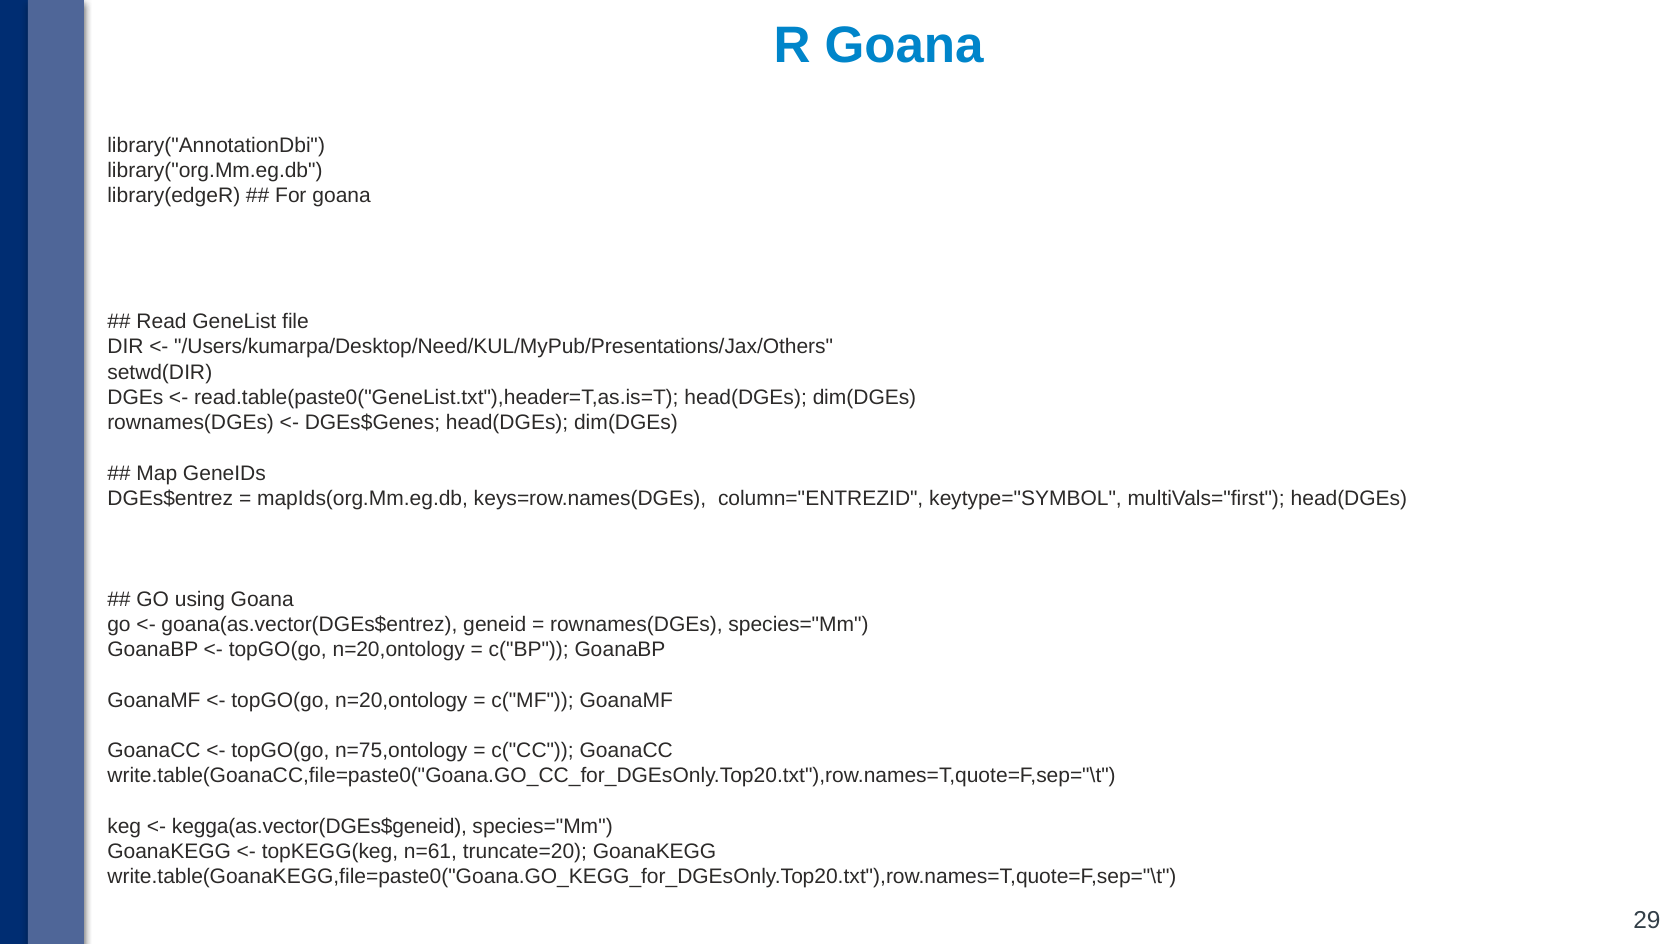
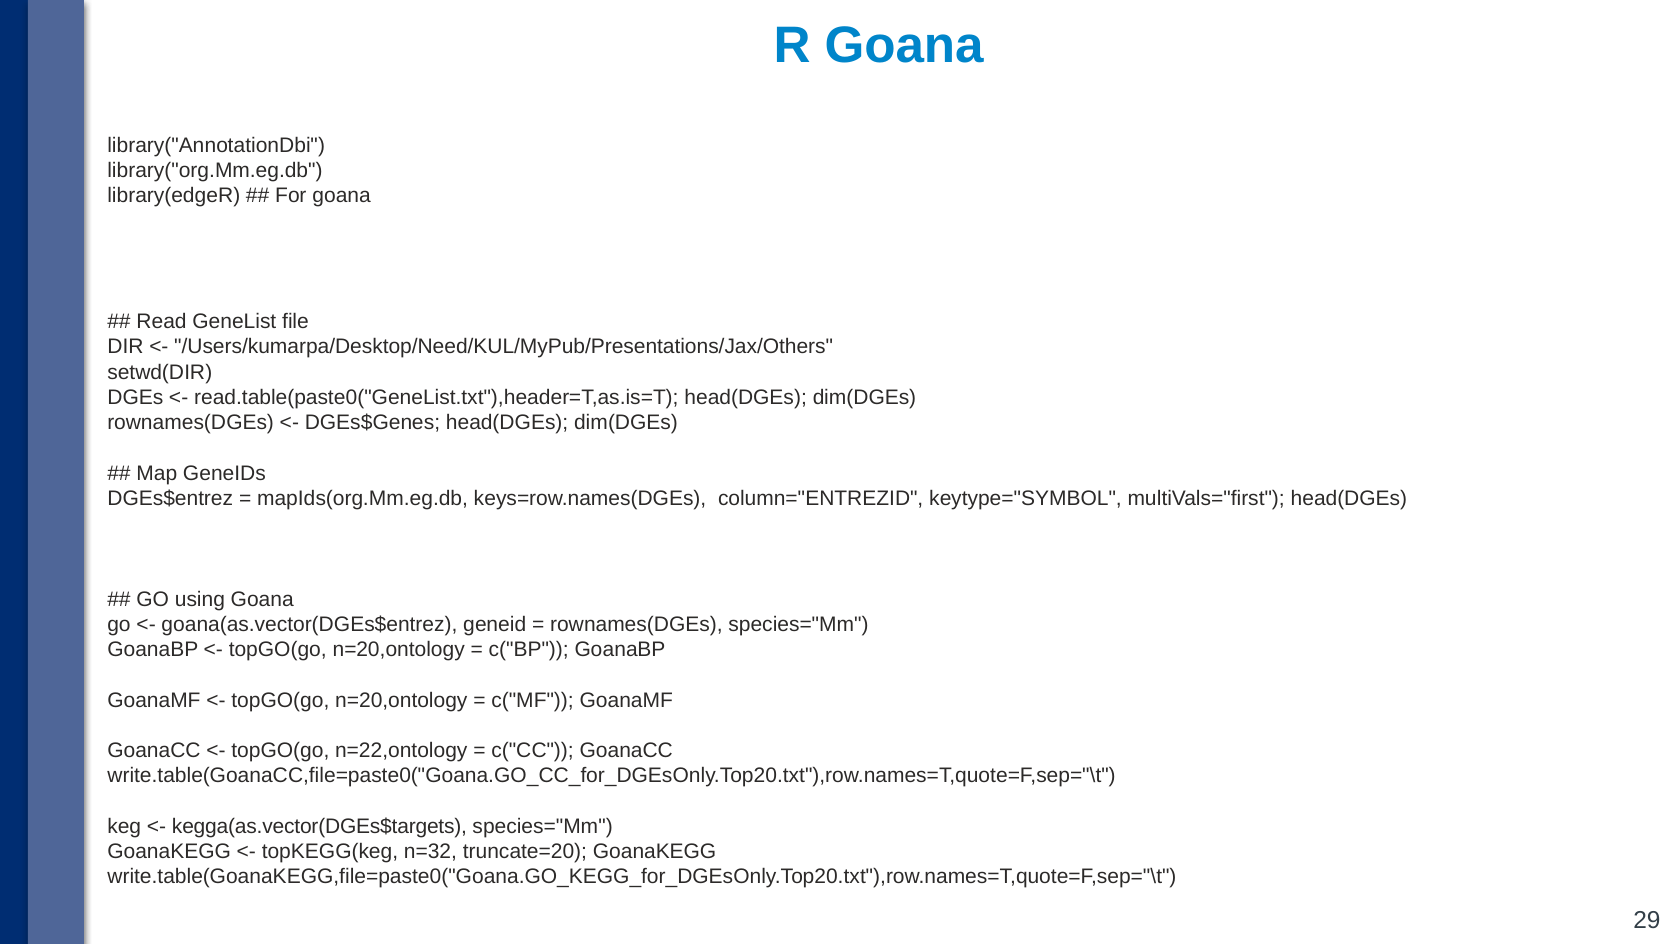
n=75,ontology: n=75,ontology -> n=22,ontology
kegga(as.vector(DGEs$geneid: kegga(as.vector(DGEs$geneid -> kegga(as.vector(DGEs$targets
n=61: n=61 -> n=32
